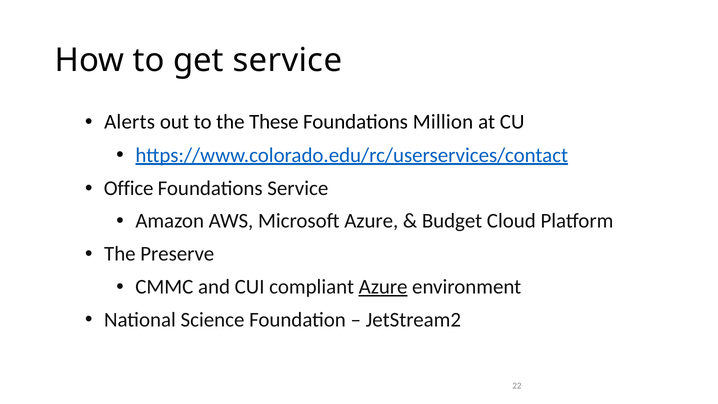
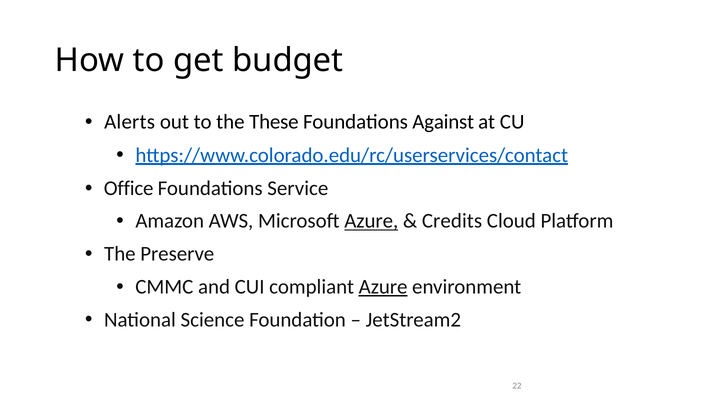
get service: service -> budget
Million: Million -> Against
Azure at (371, 221) underline: none -> present
Budget: Budget -> Credits
